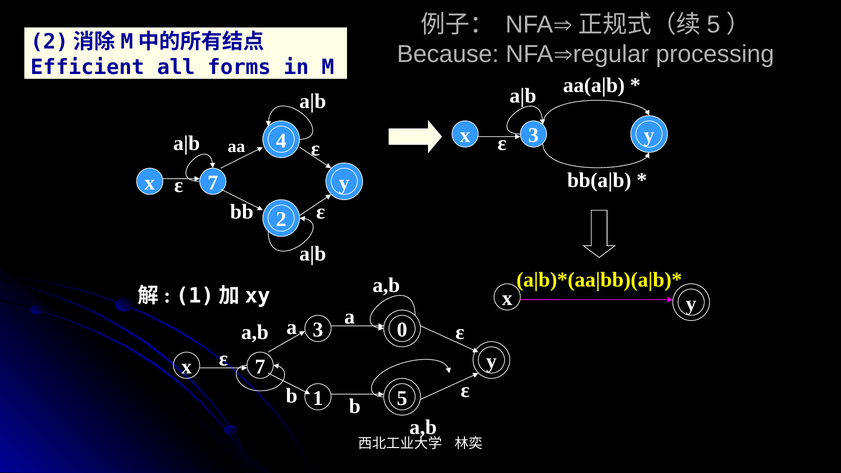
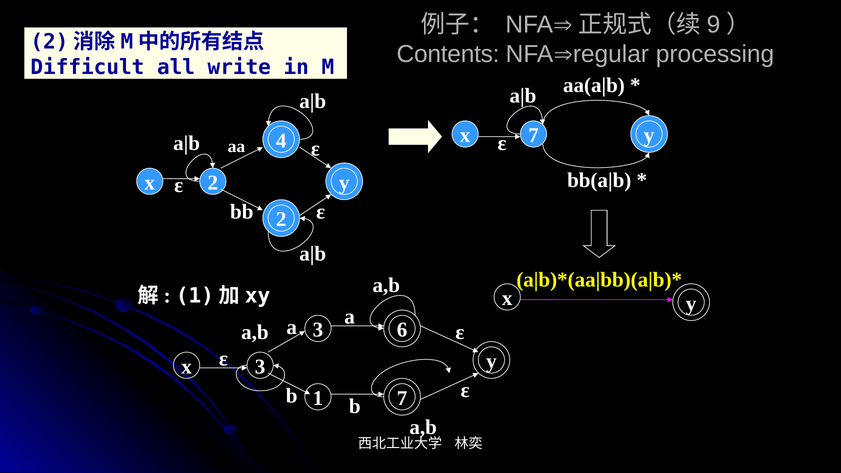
5 at (714, 25): 5 -> 9
Because: Because -> Contents
Efficient: Efficient -> Difficult
forms: forms -> write
x 3: 3 -> 7
7 at (213, 183): 7 -> 2
0: 0 -> 6
7 at (260, 367): 7 -> 3
1 5: 5 -> 7
